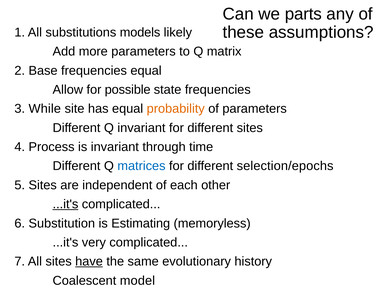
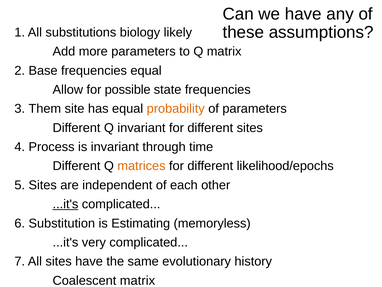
we parts: parts -> have
models: models -> biology
While: While -> Them
matrices colour: blue -> orange
selection/epochs: selection/epochs -> likelihood/epochs
have at (89, 261) underline: present -> none
Coalescent model: model -> matrix
